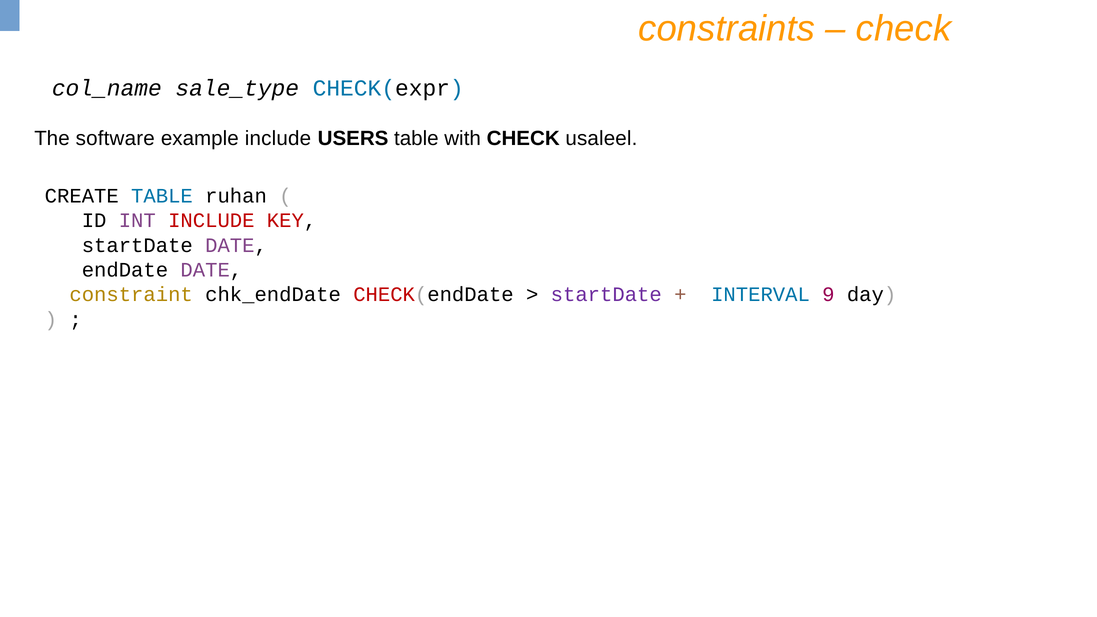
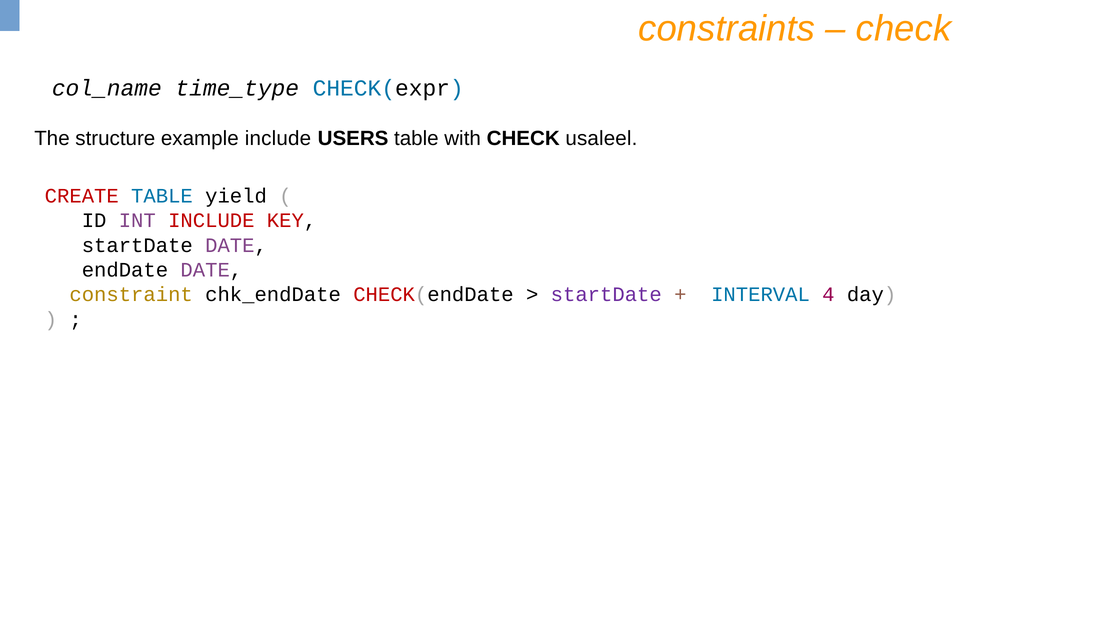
sale_type: sale_type -> time_type
software: software -> structure
CREATE colour: black -> red
ruhan: ruhan -> yield
9: 9 -> 4
